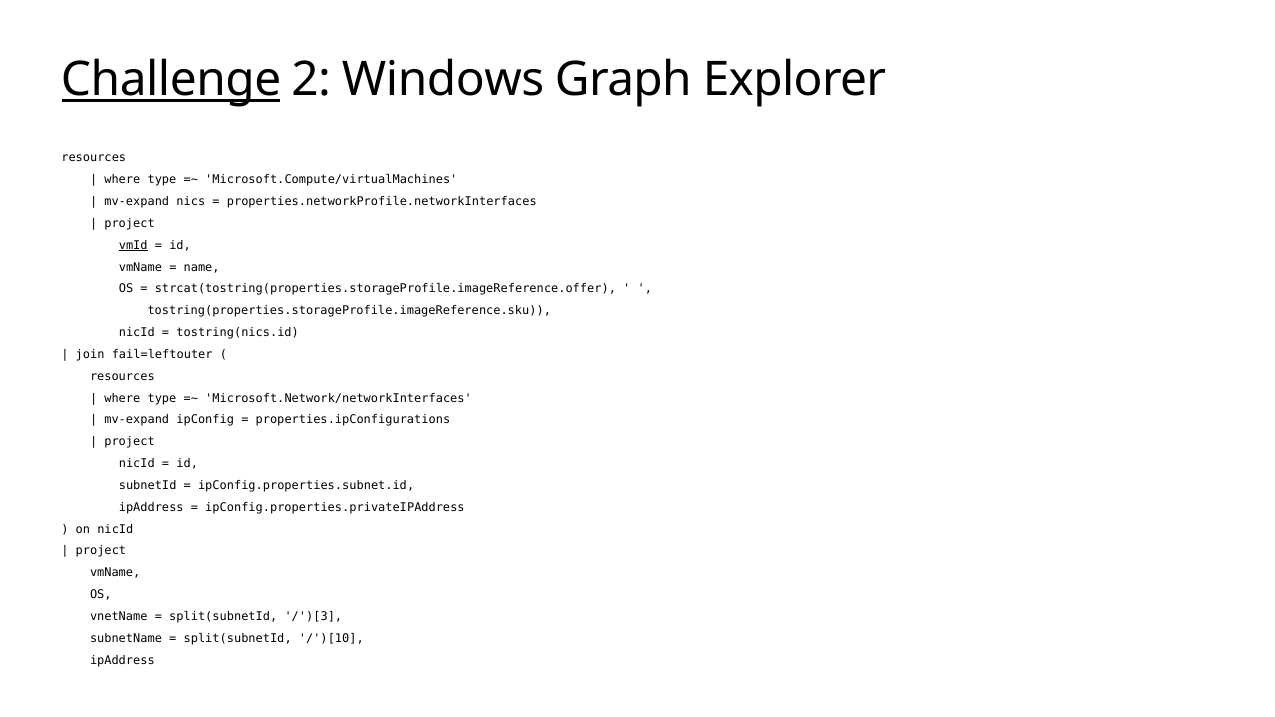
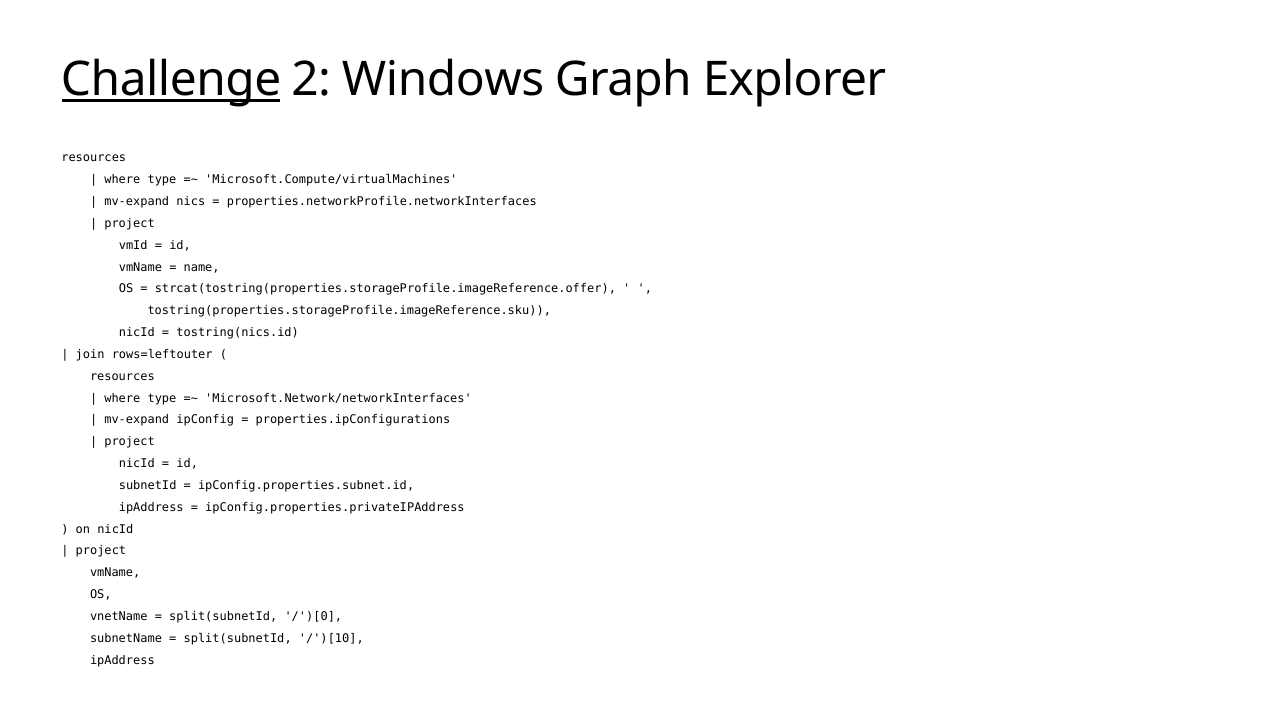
vmId underline: present -> none
fail=leftouter: fail=leftouter -> rows=leftouter
/')[3: /')[3 -> /')[0
